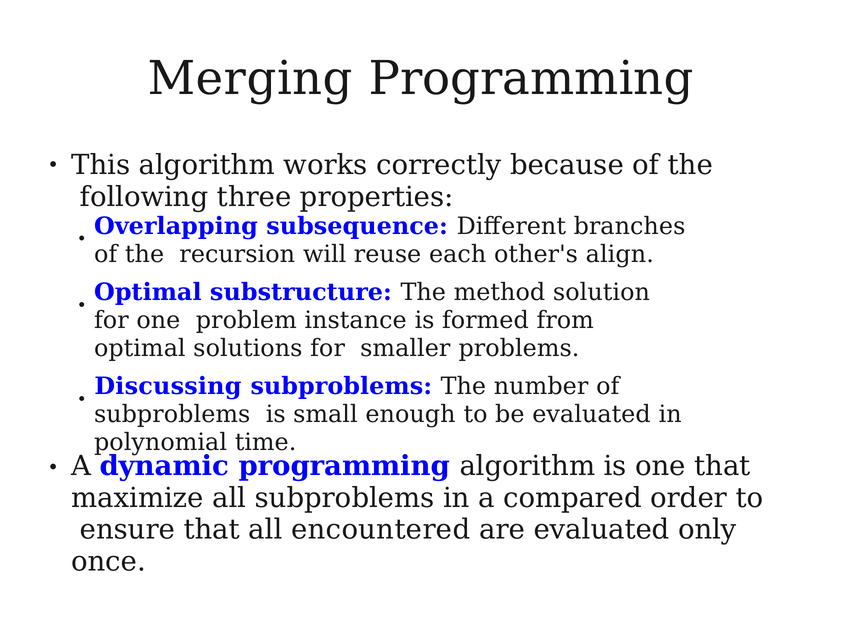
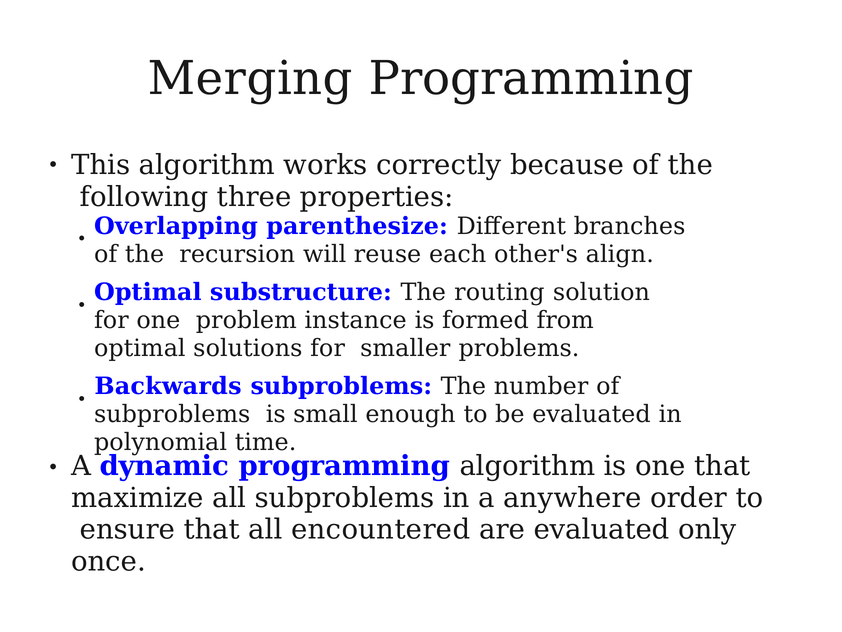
subsequence: subsequence -> parenthesize
method: method -> routing
Discussing: Discussing -> Backwards
compared: compared -> anywhere
